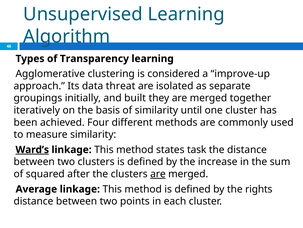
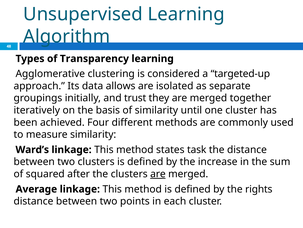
improve-up: improve-up -> targeted-up
threat: threat -> allows
built: built -> trust
Ward’s underline: present -> none
